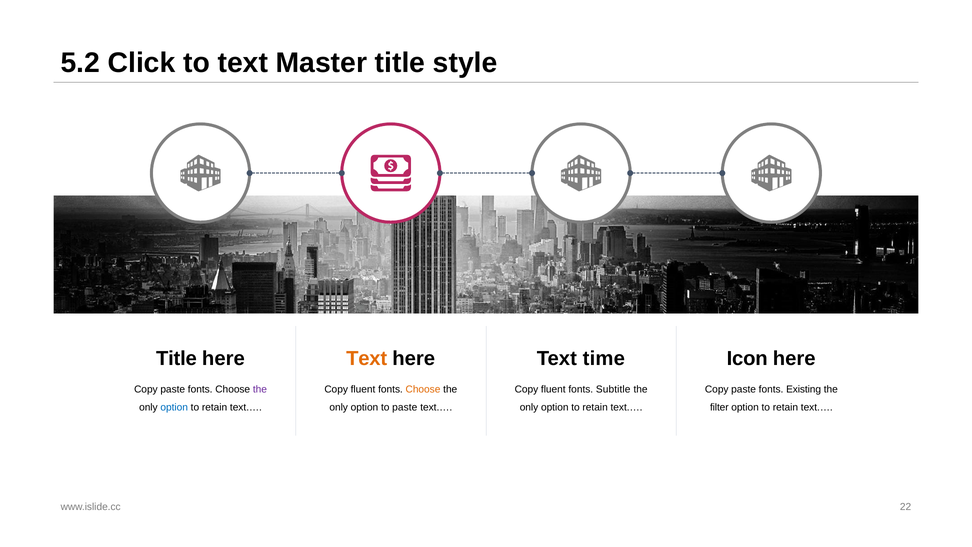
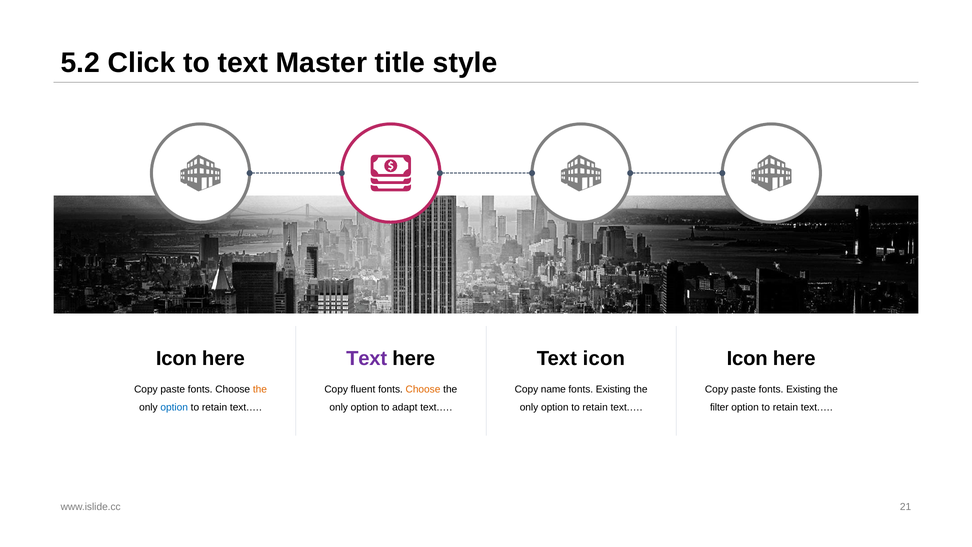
Title at (176, 359): Title -> Icon
Text at (367, 359) colour: orange -> purple
Text time: time -> icon
the at (260, 389) colour: purple -> orange
fluent at (553, 389): fluent -> name
Subtitle at (613, 389): Subtitle -> Existing
to paste: paste -> adapt
22: 22 -> 21
